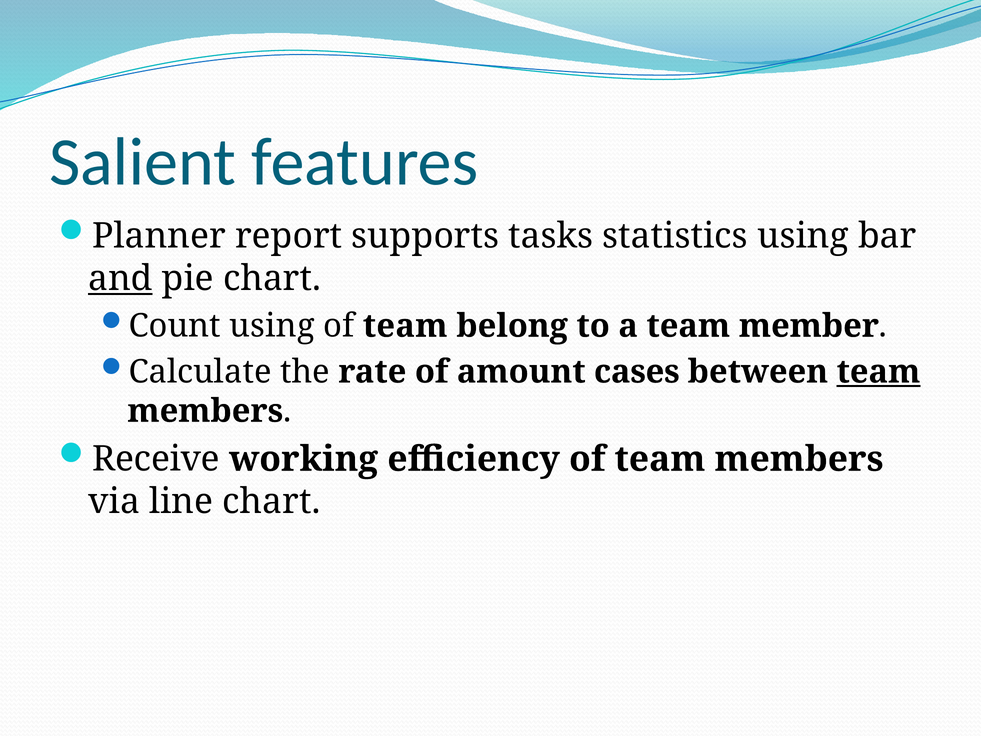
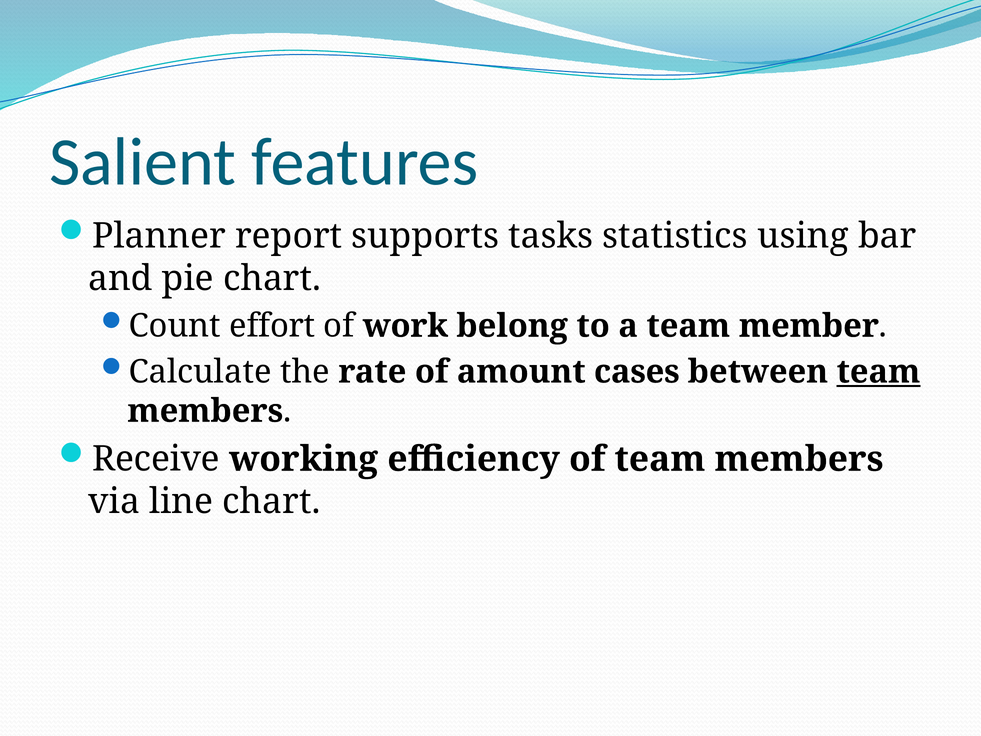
and underline: present -> none
Count using: using -> effort
team at (405, 326): team -> work
